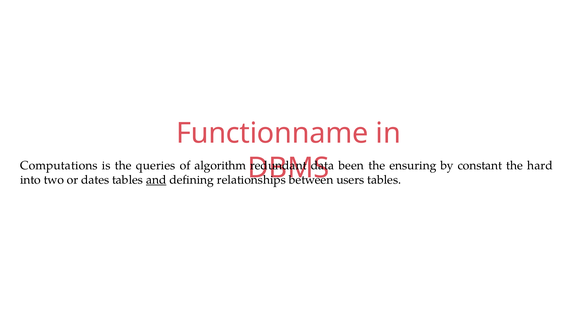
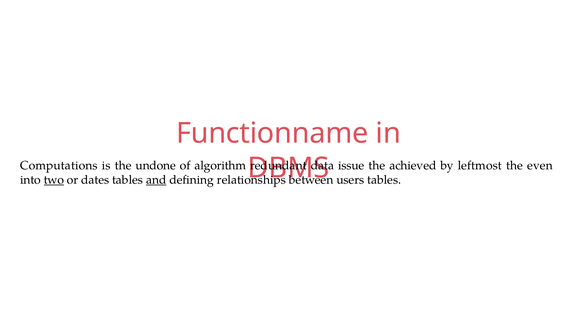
queries: queries -> undone
been: been -> issue
ensuring: ensuring -> achieved
constant: constant -> leftmost
hard: hard -> even
two underline: none -> present
